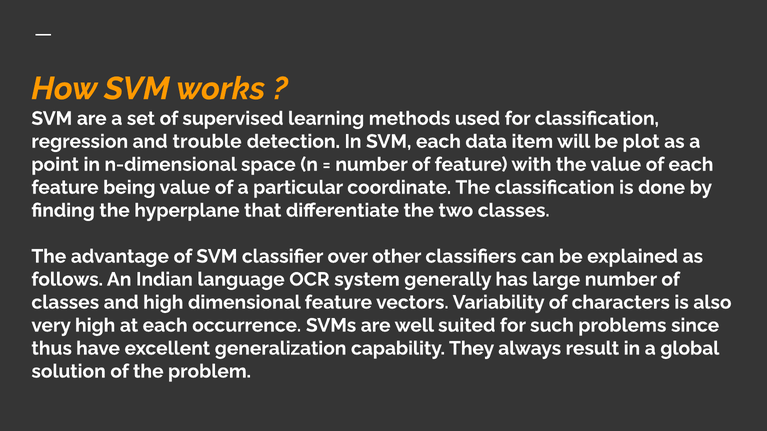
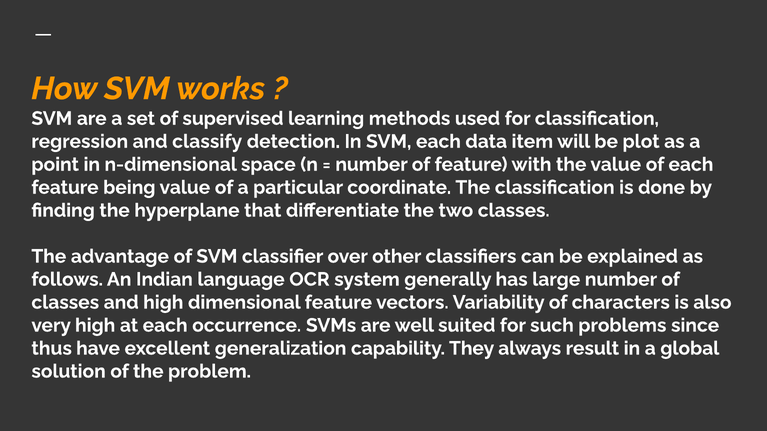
trouble: trouble -> classify
